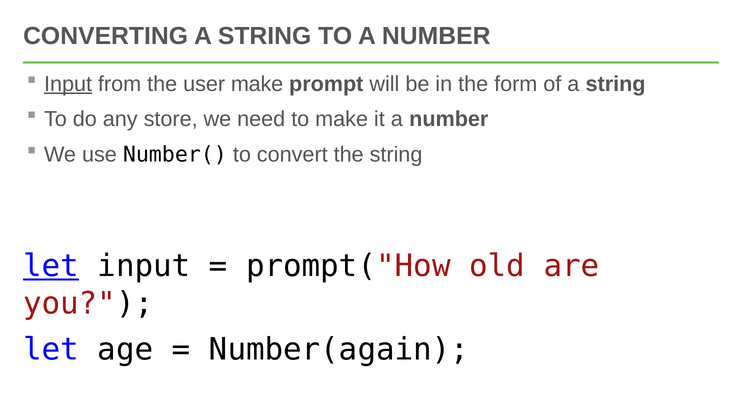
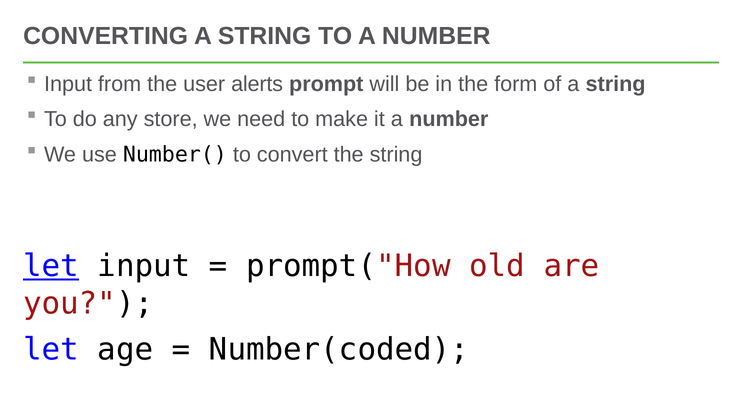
Input at (68, 84) underline: present -> none
user make: make -> alerts
Number(again: Number(again -> Number(coded
